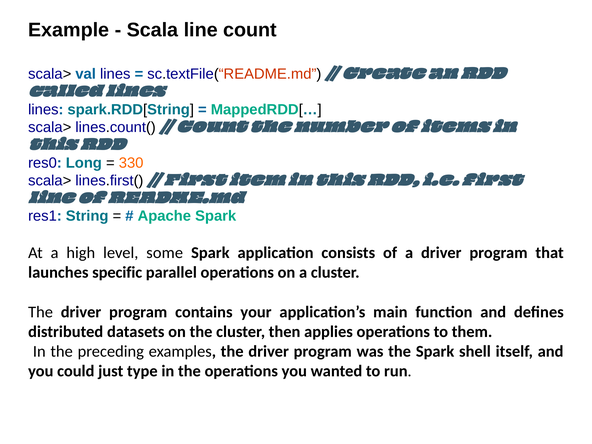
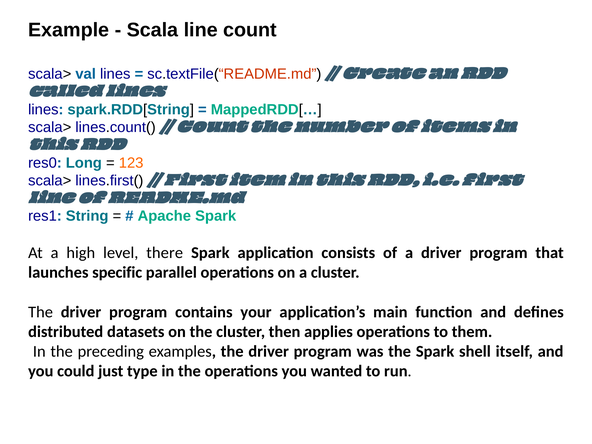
330: 330 -> 123
some: some -> there
